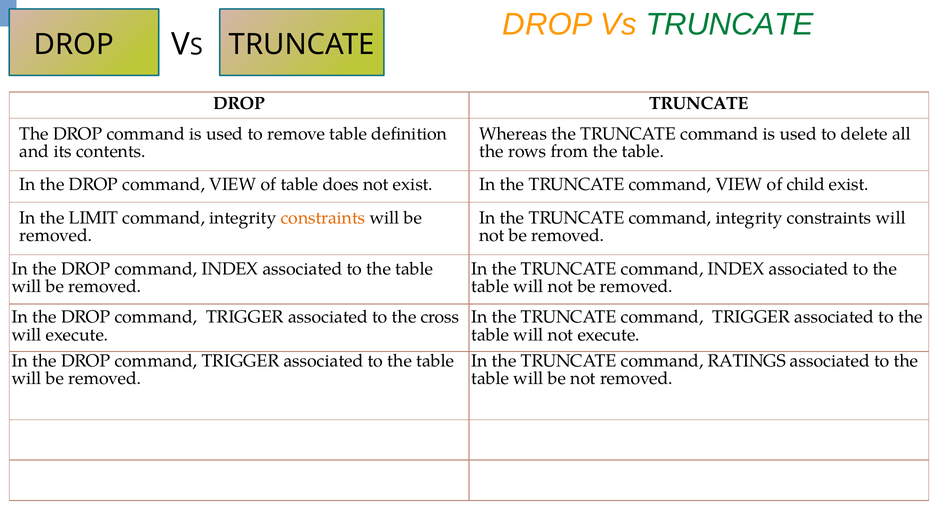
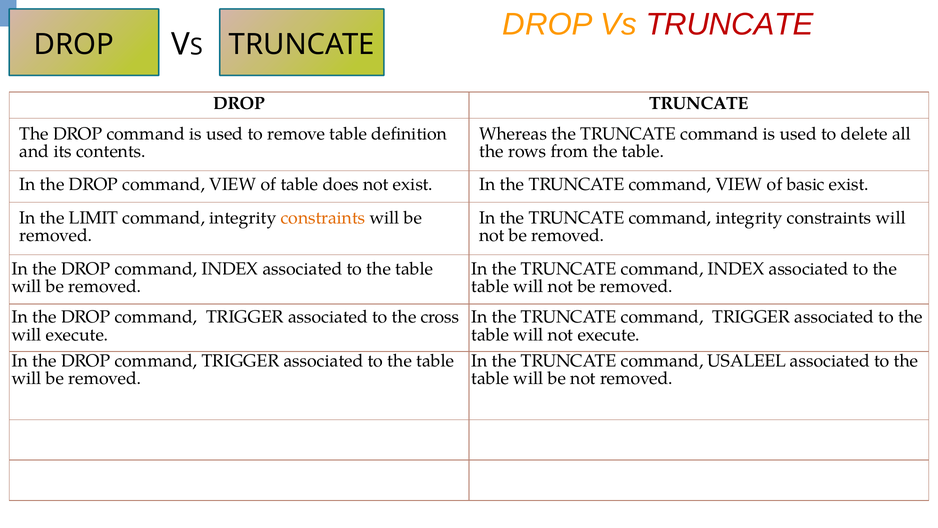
TRUNCATE at (730, 24) colour: green -> red
child: child -> basic
RATINGS: RATINGS -> USALEEL
